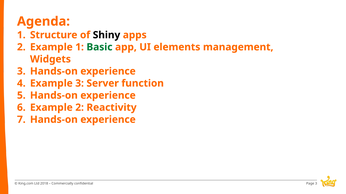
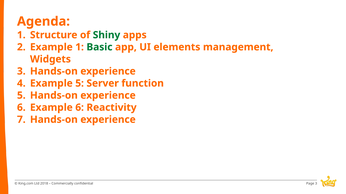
Shiny colour: black -> green
Example 3: 3 -> 5
Example 2: 2 -> 6
